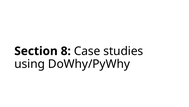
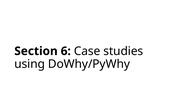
8: 8 -> 6
